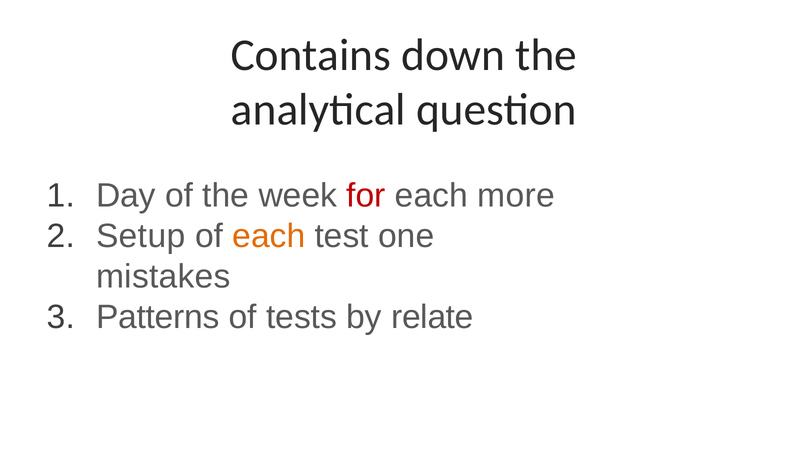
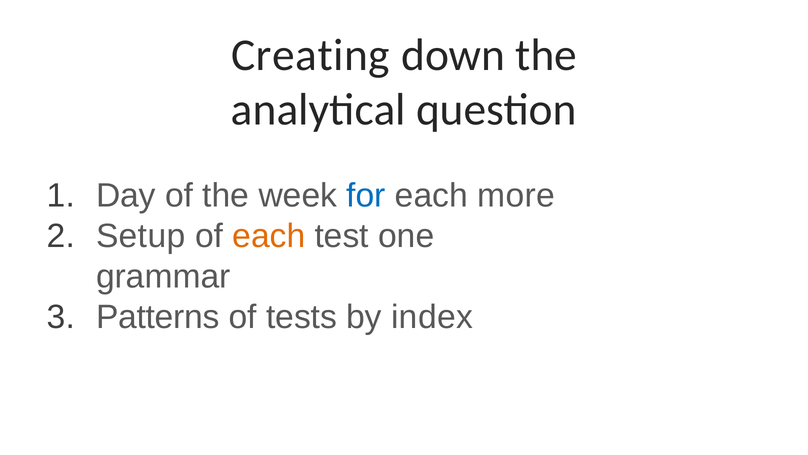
Contains: Contains -> Creating
for colour: red -> blue
mistakes: mistakes -> grammar
relate: relate -> index
